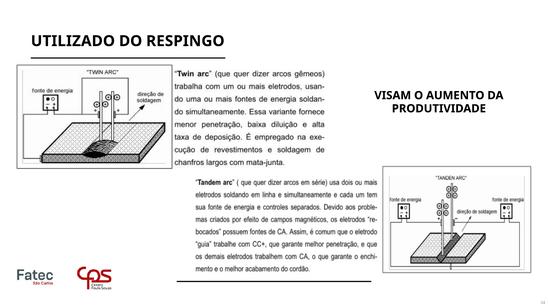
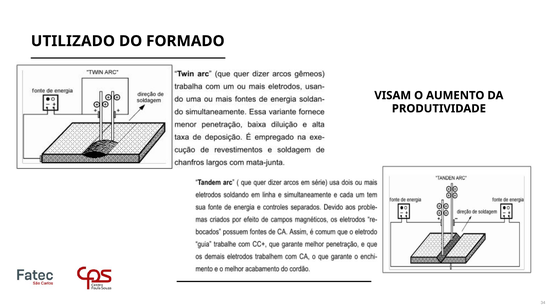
RESPINGO: RESPINGO -> FORMADO
